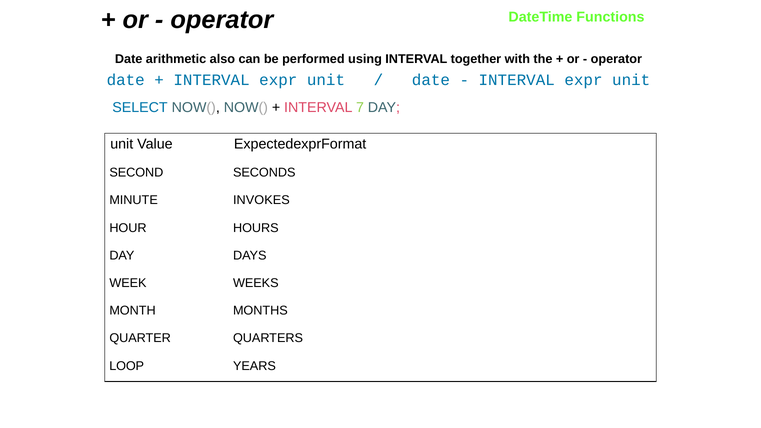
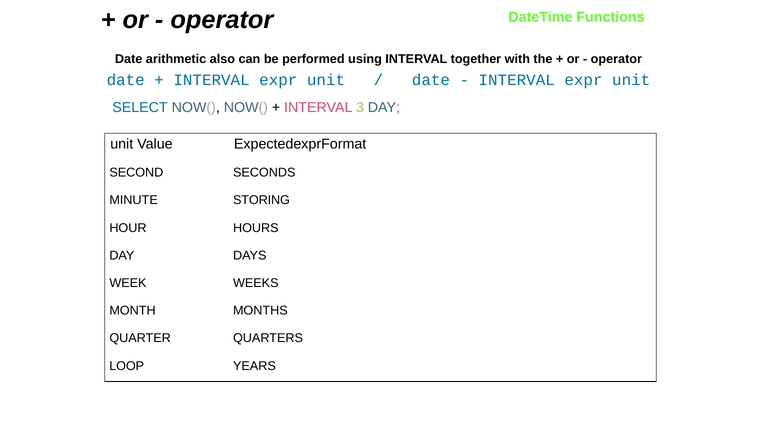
7: 7 -> 3
INVOKES: INVOKES -> STORING
